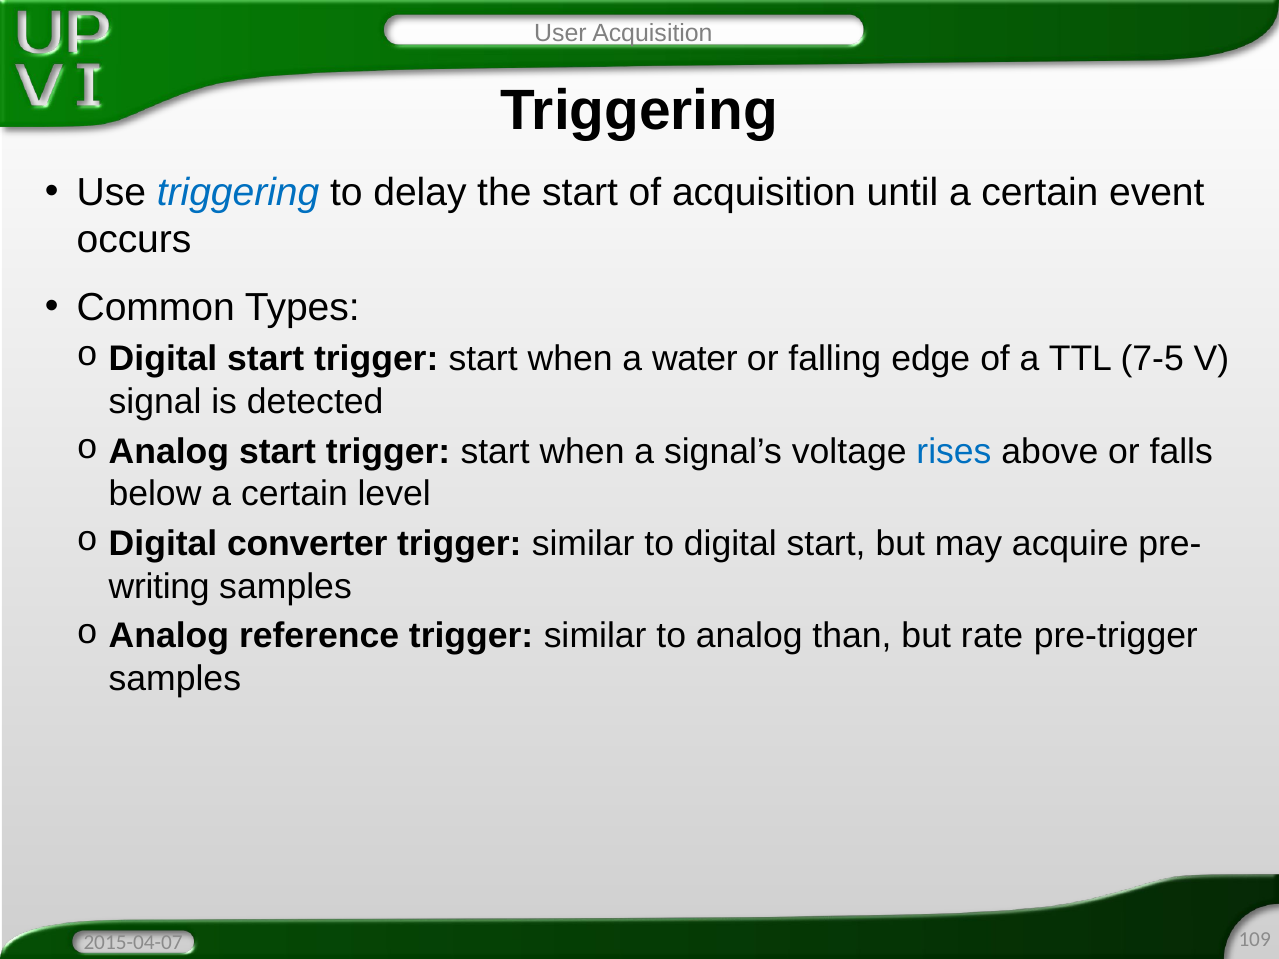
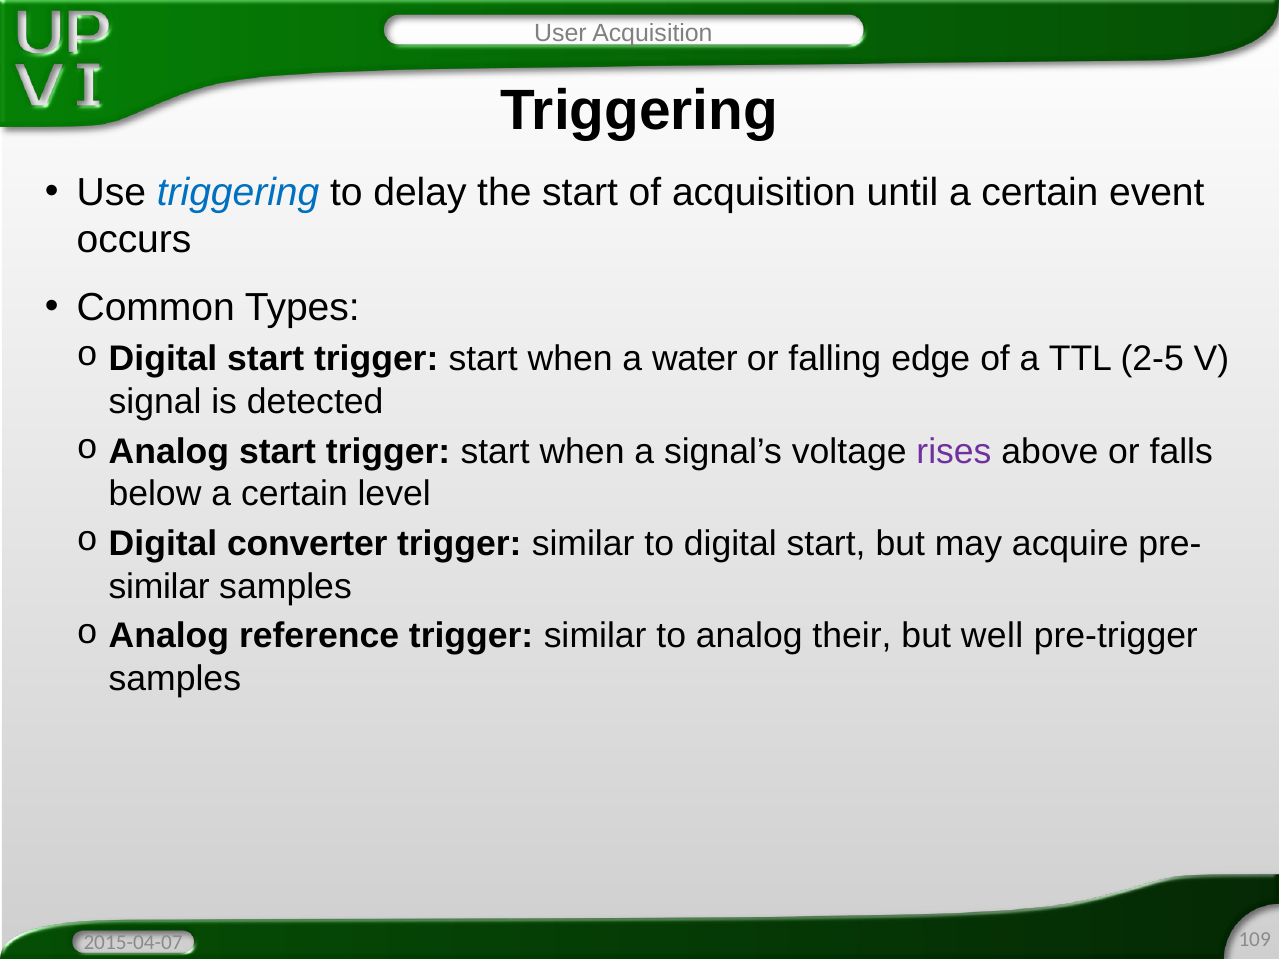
7-5: 7-5 -> 2-5
rises colour: blue -> purple
writing at (159, 587): writing -> similar
than: than -> their
rate: rate -> well
